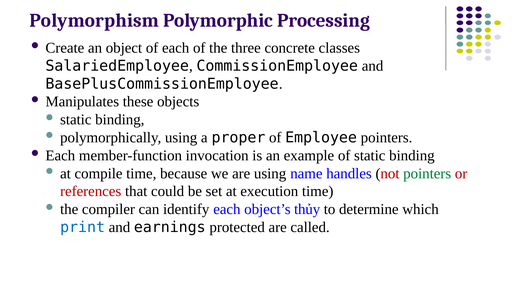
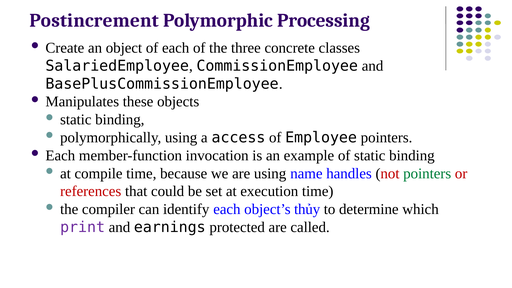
Polymorphism: Polymorphism -> Postincrement
proper: proper -> access
print colour: blue -> purple
